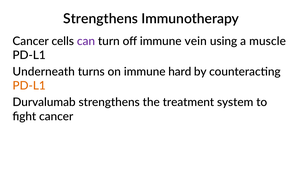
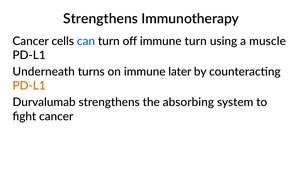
can colour: purple -> blue
immune vein: vein -> turn
hard: hard -> later
treatment: treatment -> absorbing
